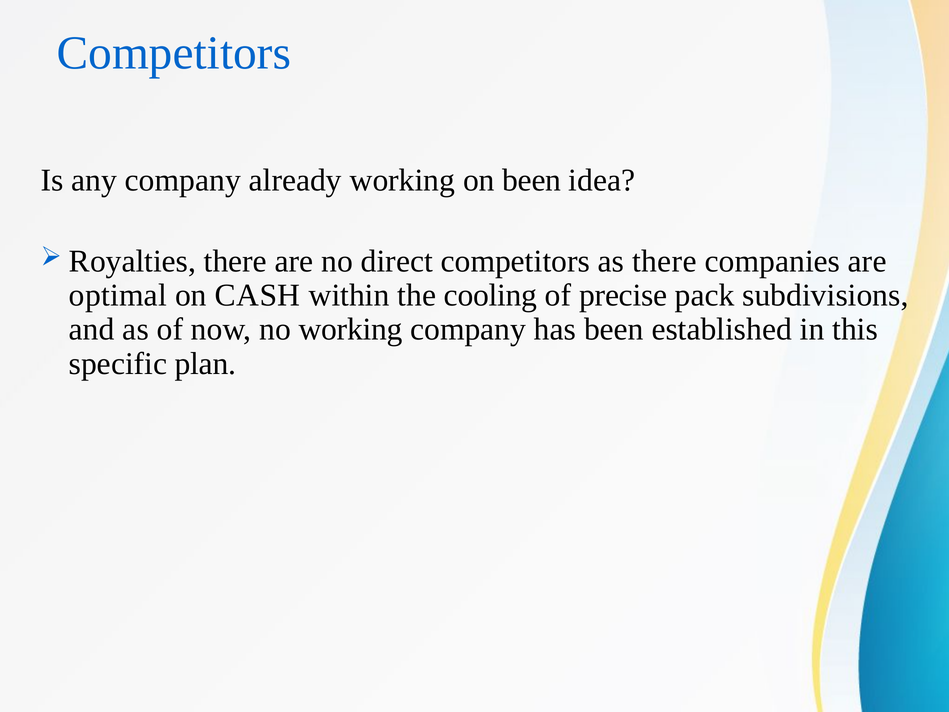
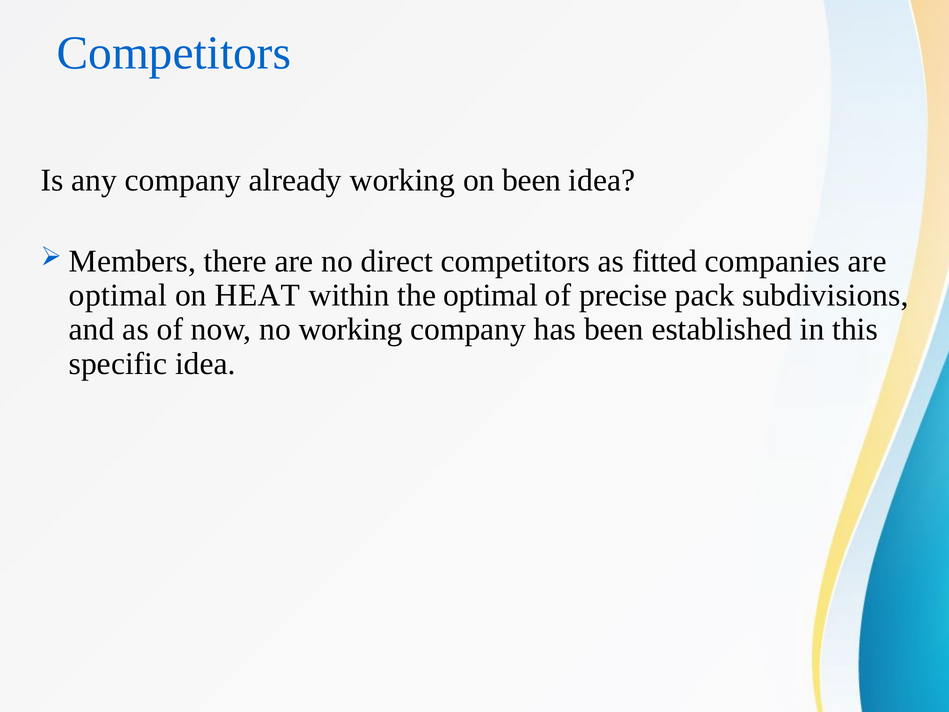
Royalties: Royalties -> Members
as there: there -> fitted
CASH: CASH -> HEAT
the cooling: cooling -> optimal
specific plan: plan -> idea
